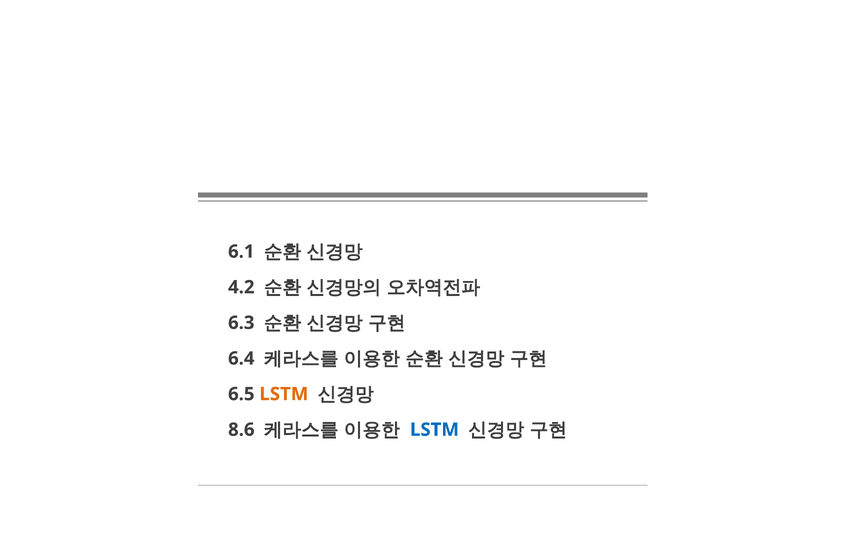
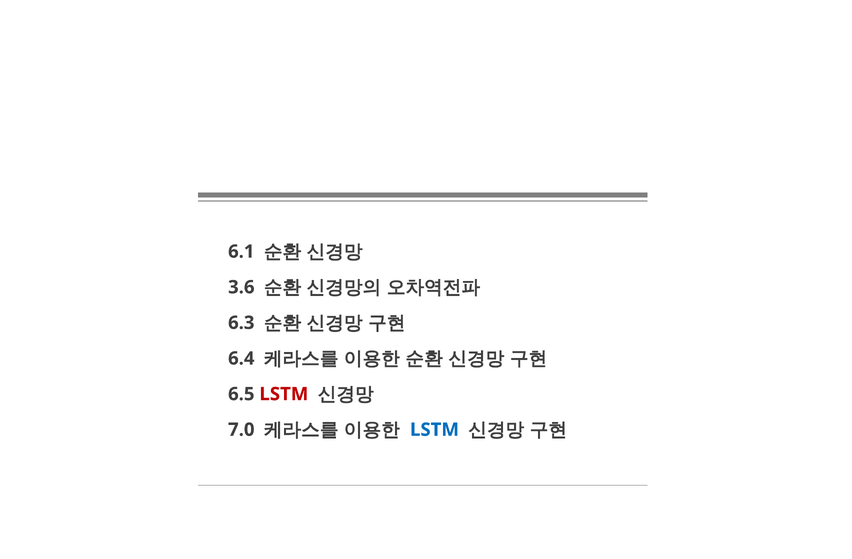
4.2: 4.2 -> 3.6
LSTM at (284, 395) colour: orange -> red
8.6: 8.6 -> 7.0
